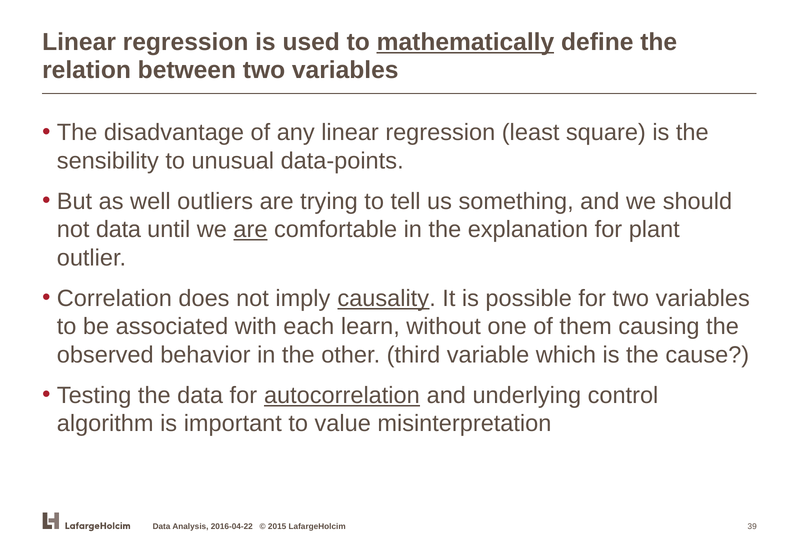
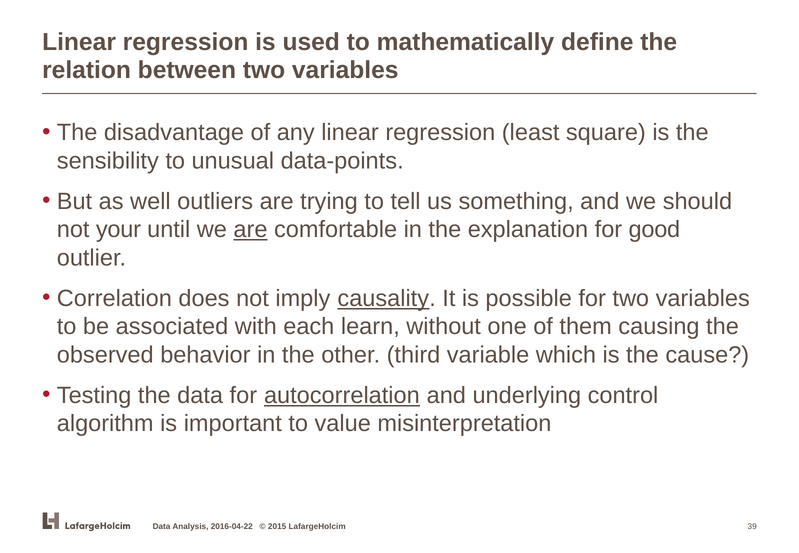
mathematically underline: present -> none
not data: data -> your
plant: plant -> good
